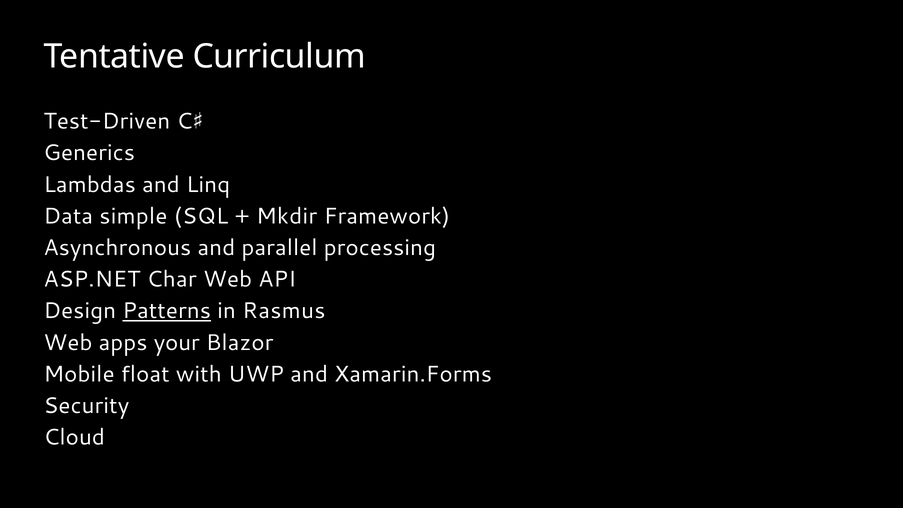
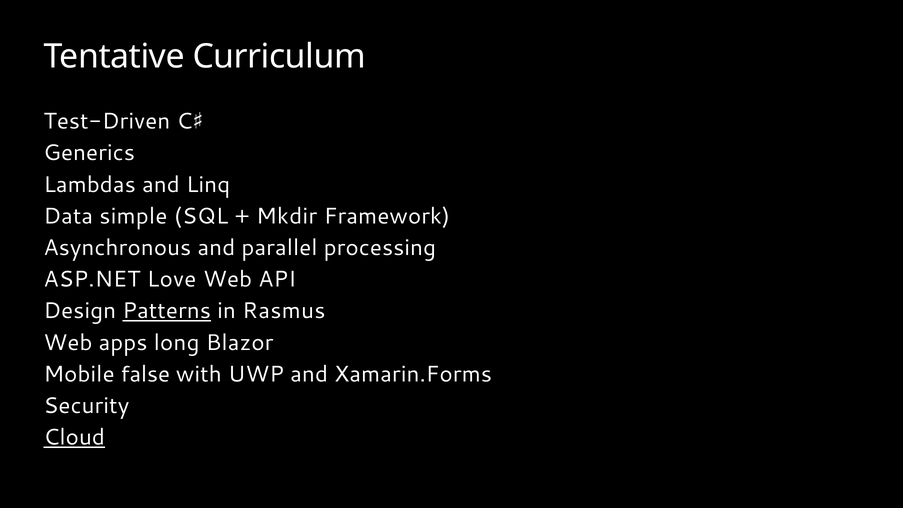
Char: Char -> Love
your: your -> long
float: float -> false
Cloud underline: none -> present
